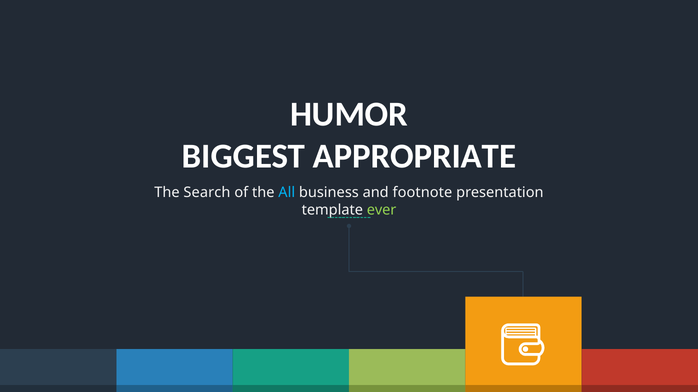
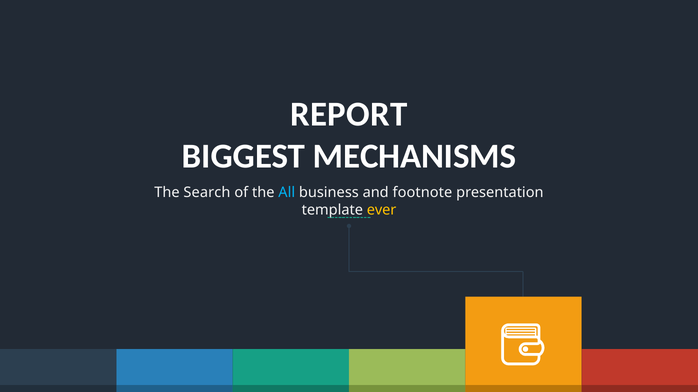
HUMOR: HUMOR -> REPORT
APPROPRIATE: APPROPRIATE -> MECHANISMS
ever colour: light green -> yellow
